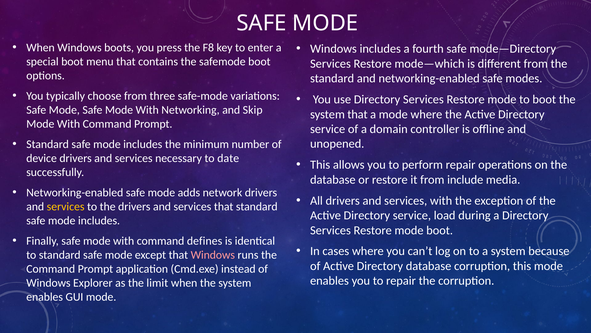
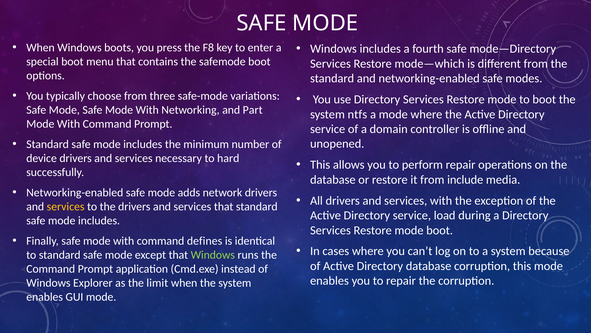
Skip: Skip -> Part
system that: that -> ntfs
date: date -> hard
Windows at (213, 254) colour: pink -> light green
